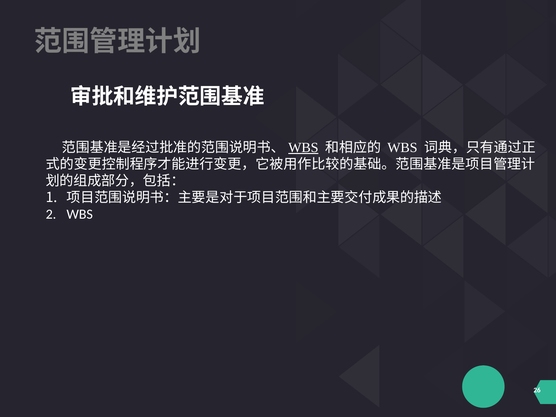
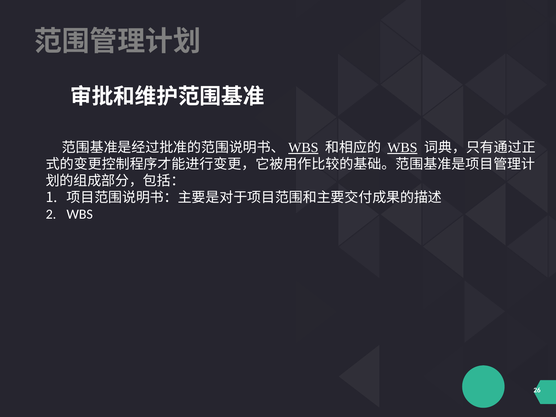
WBS at (402, 148) underline: none -> present
